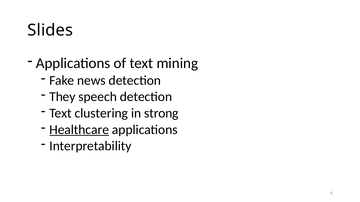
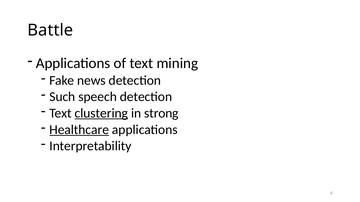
Slides: Slides -> Battle
They: They -> Such
clustering underline: none -> present
